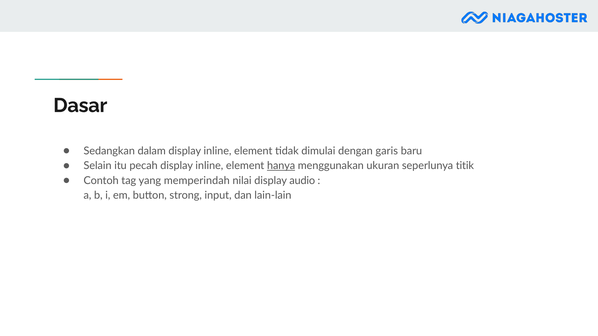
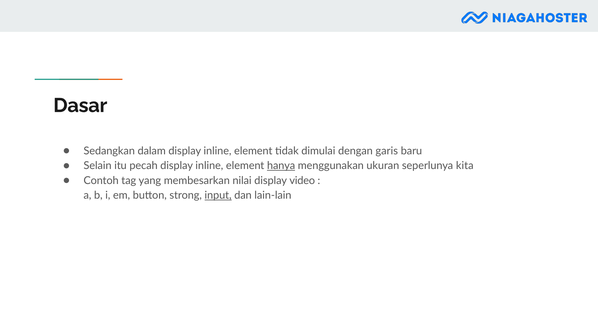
titik: titik -> kita
memperindah: memperindah -> membesarkan
audio: audio -> video
input underline: none -> present
